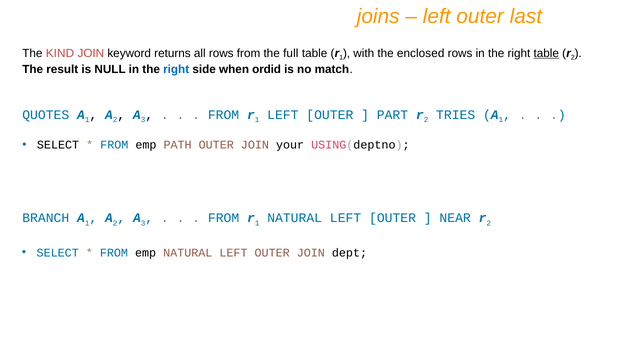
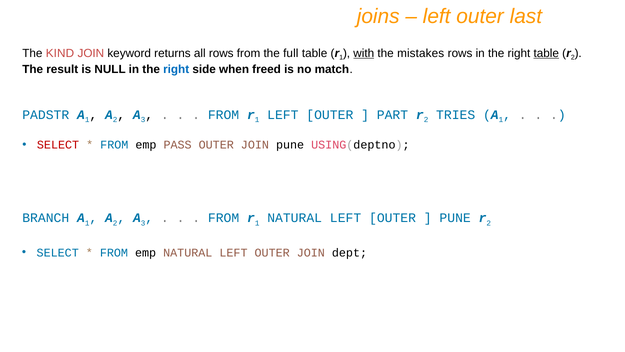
with underline: none -> present
enclosed: enclosed -> mistakes
ordid: ordid -> freed
QUOTES: QUOTES -> PADSTR
SELECT at (58, 145) colour: black -> red
PATH: PATH -> PASS
JOIN your: your -> pune
NEAR at (455, 218): NEAR -> PUNE
